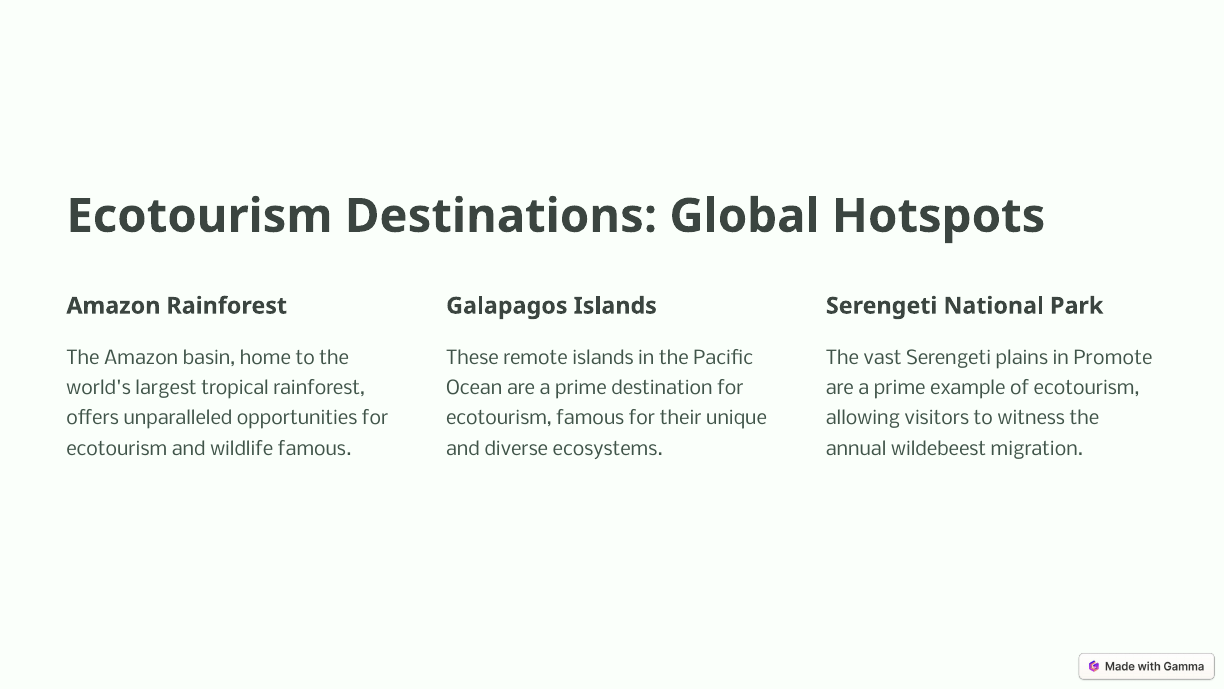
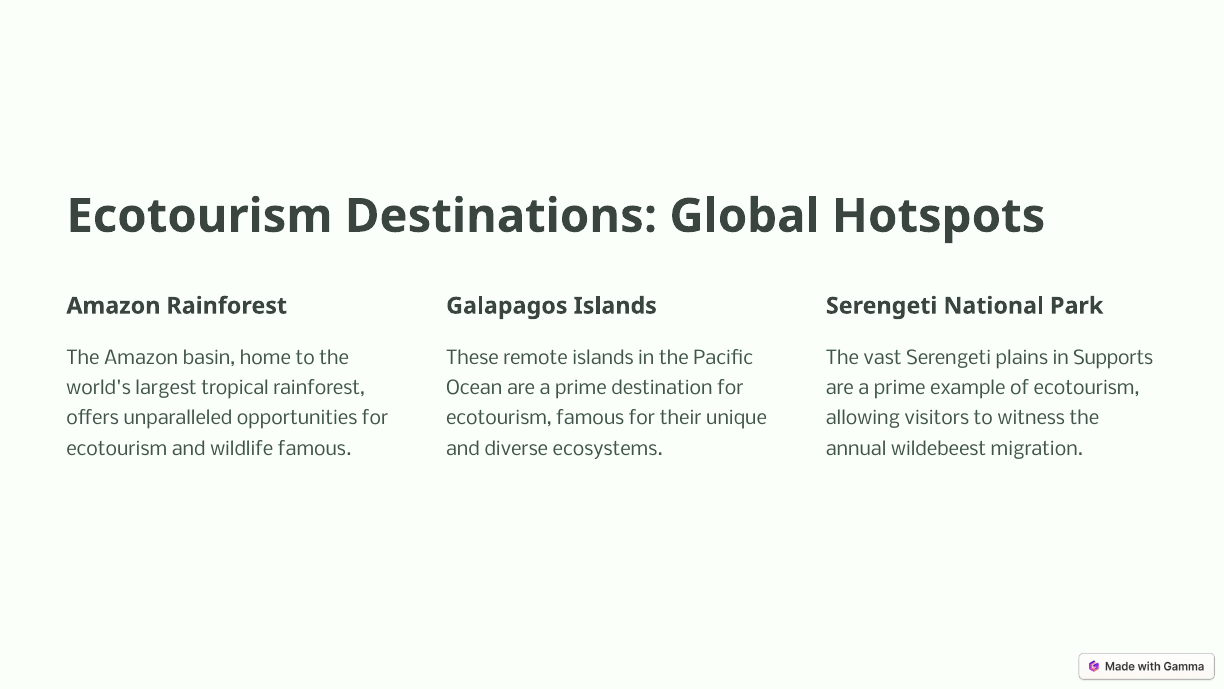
Promote: Promote -> Supports
